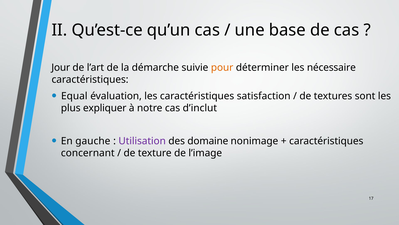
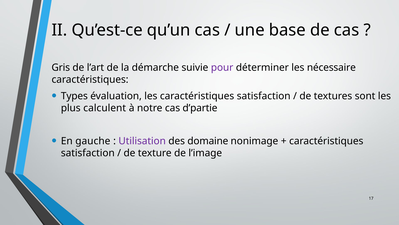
Jour: Jour -> Gris
pour colour: orange -> purple
Equal: Equal -> Types
expliquer: expliquer -> calculent
d’inclut: d’inclut -> d’partie
concernant at (88, 153): concernant -> satisfaction
